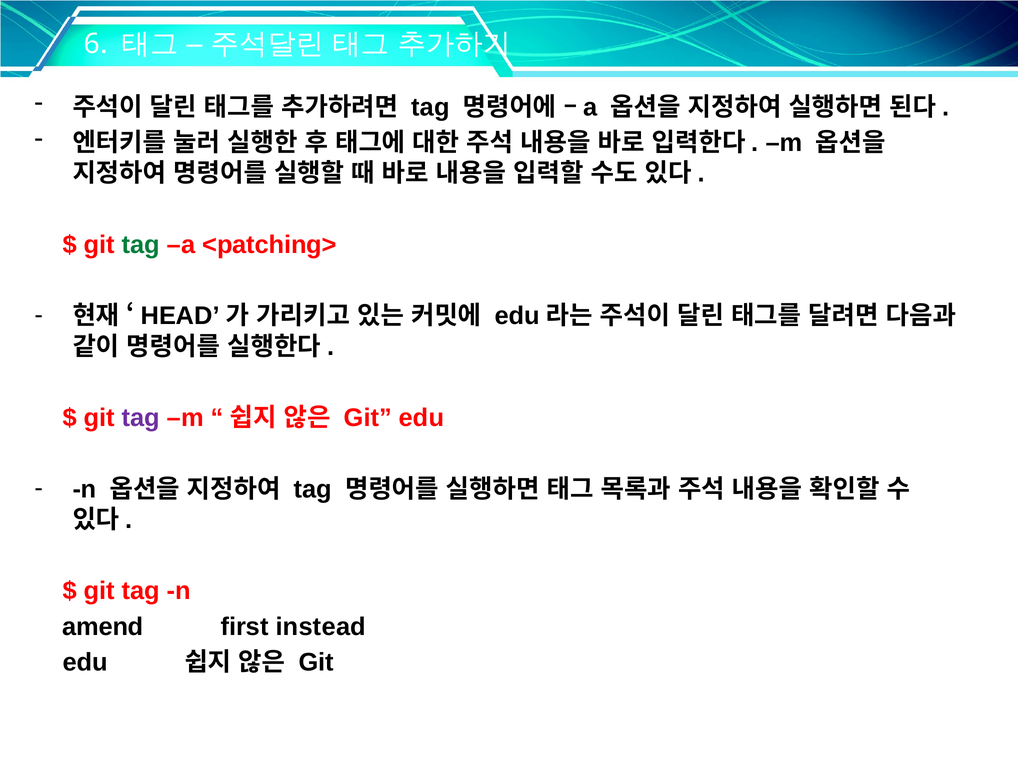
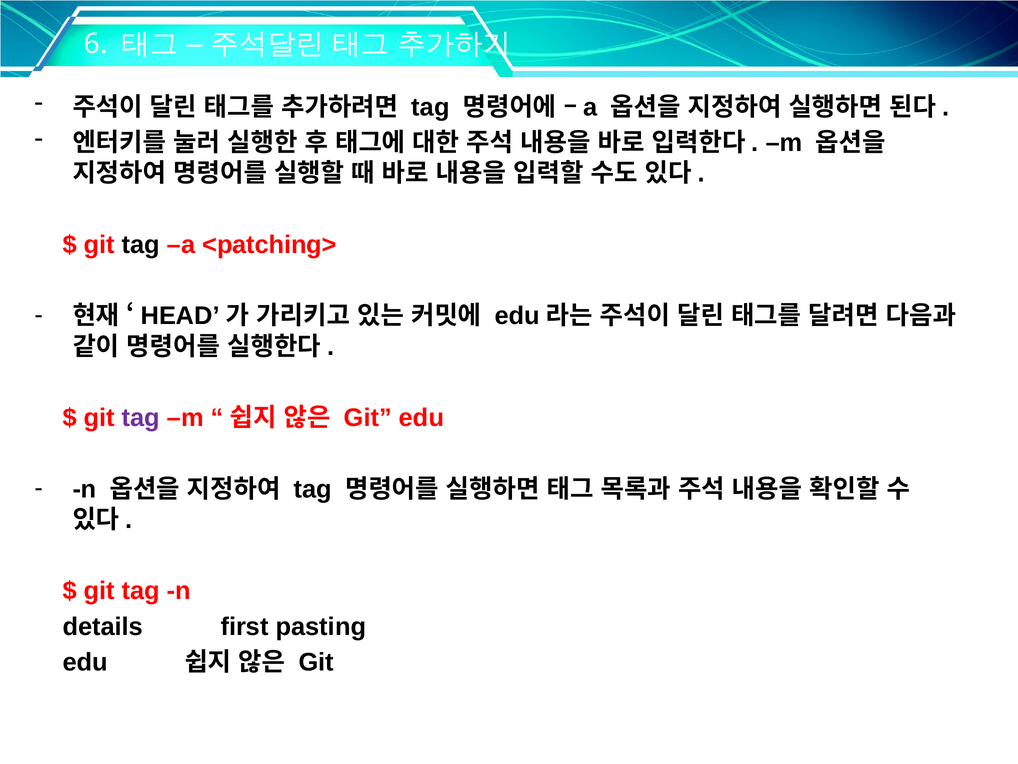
tag at (141, 245) colour: green -> black
amend: amend -> details
instead: instead -> pasting
